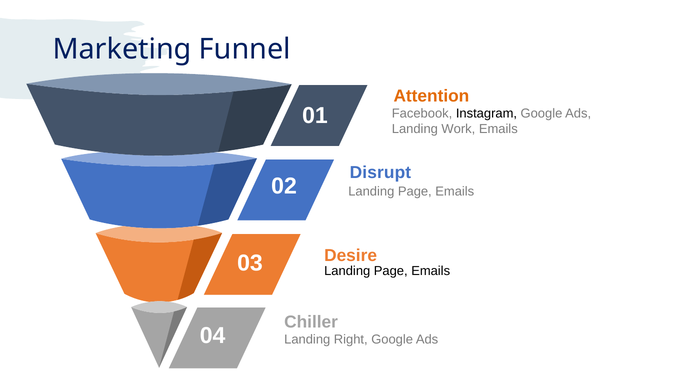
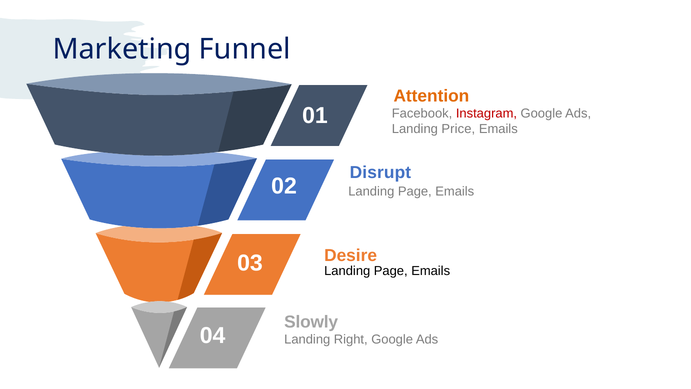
Instagram colour: black -> red
Work: Work -> Price
Chiller: Chiller -> Slowly
